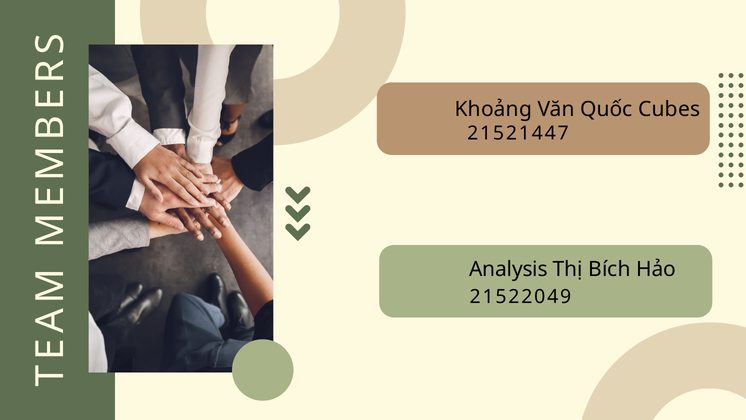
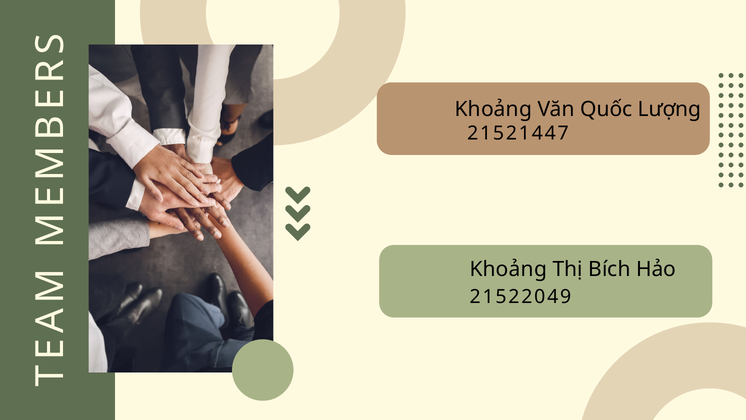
Cubes: Cubes -> Lượng
Analysis at (508, 269): Analysis -> Khoảng
